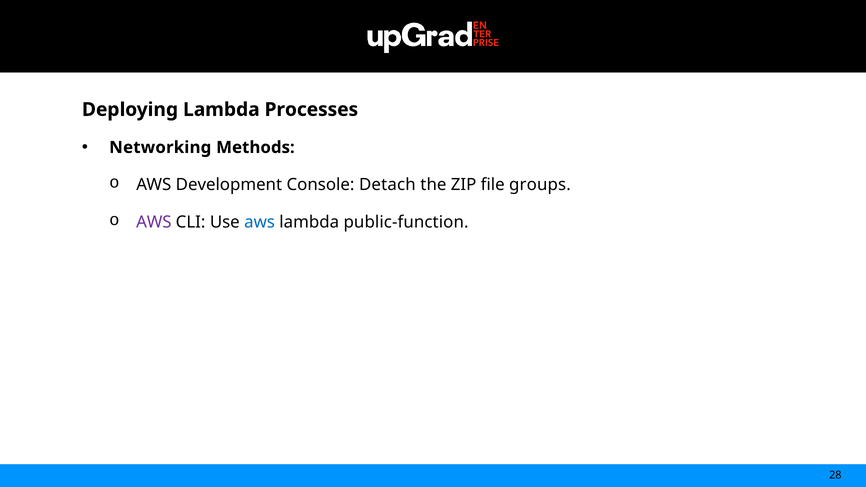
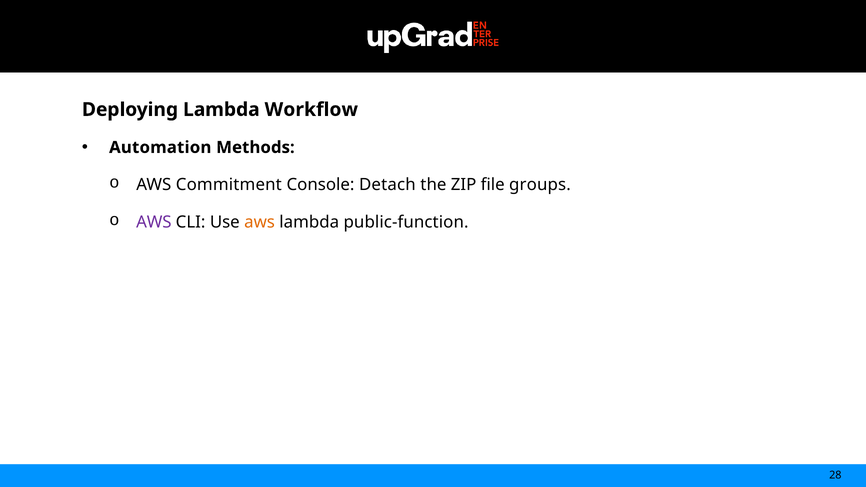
Processes: Processes -> Workflow
Networking: Networking -> Automation
Development: Development -> Commitment
aws at (260, 222) colour: blue -> orange
